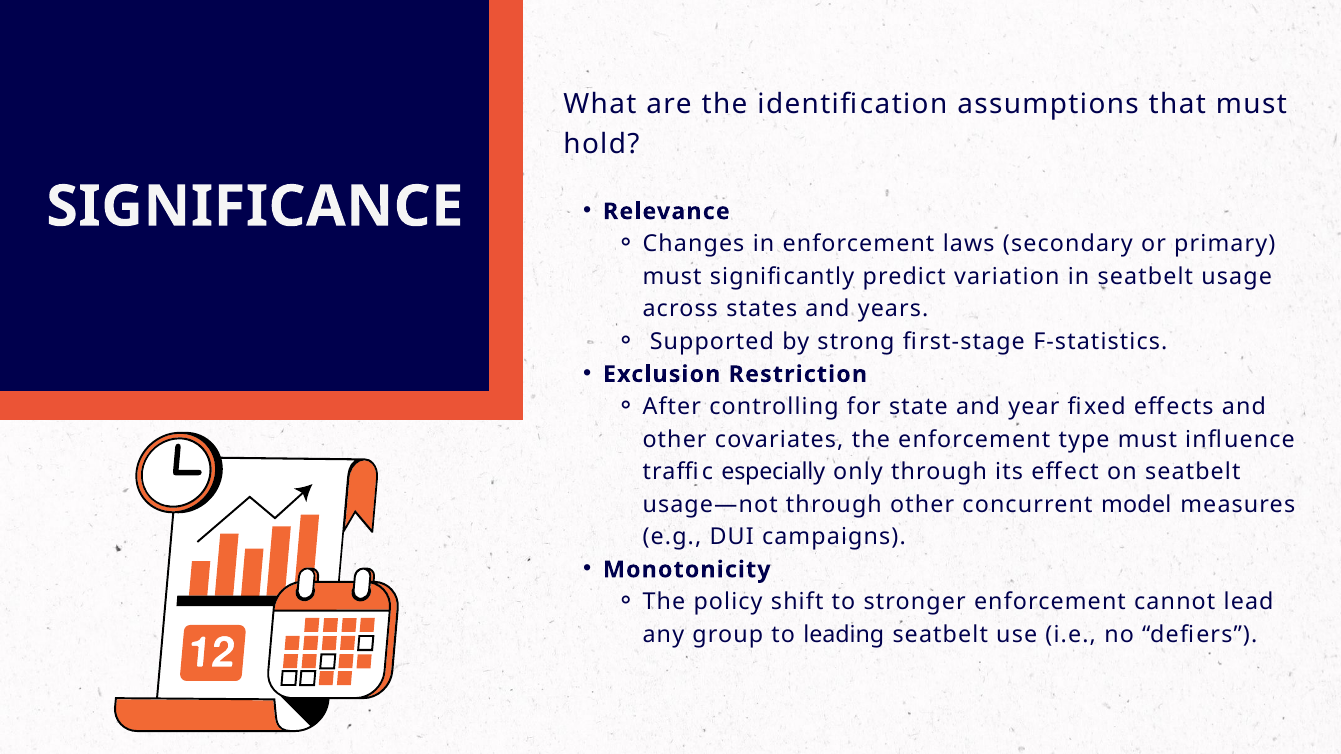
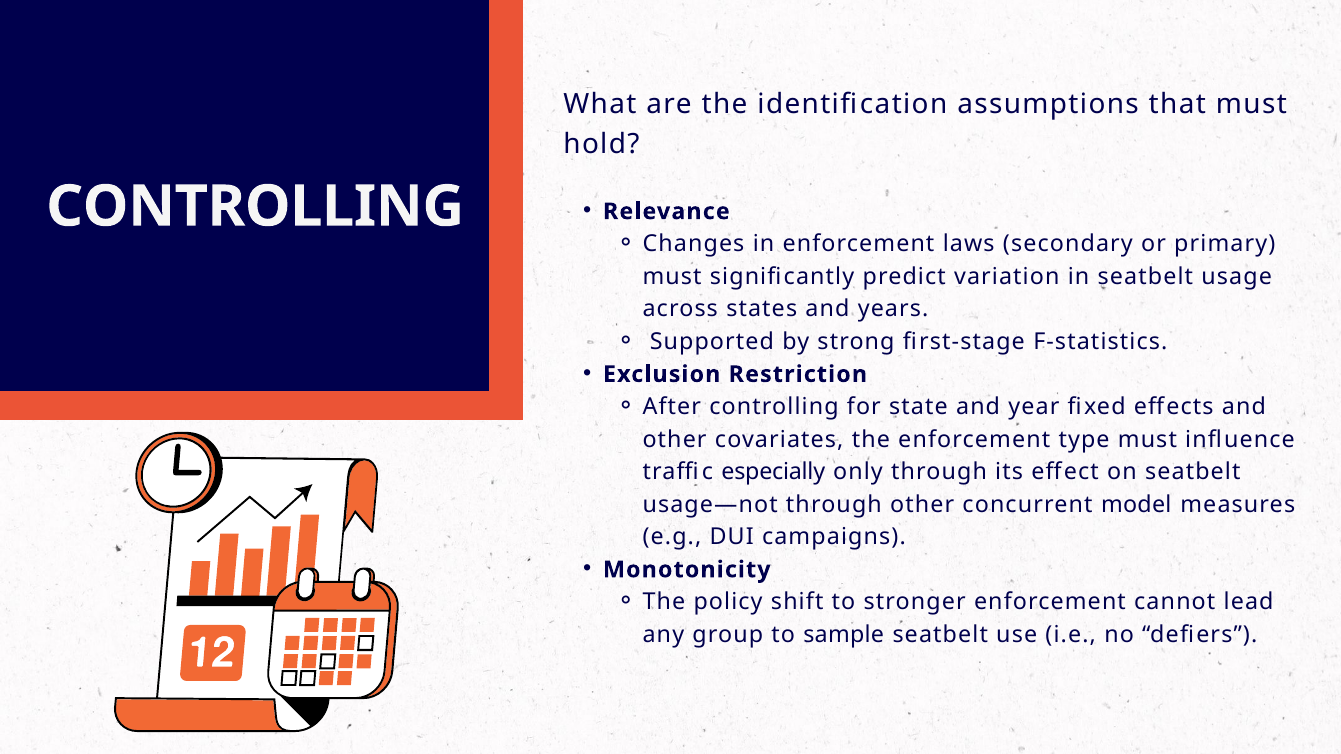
SIGNIFICANCE at (255, 207): SIGNIFICANCE -> CONTROLLING
leading: leading -> sample
